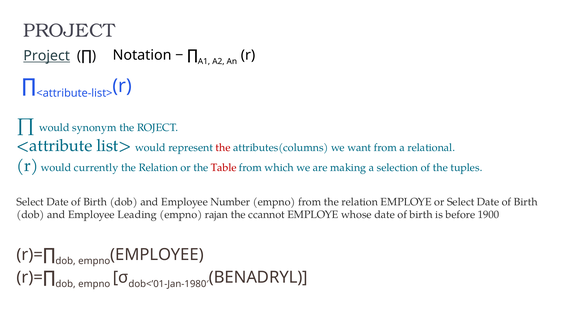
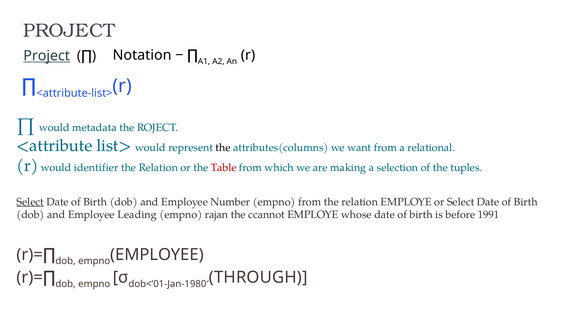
synonym: synonym -> metadata
the at (223, 148) colour: red -> black
currently: currently -> identifier
Select at (30, 202) underline: none -> present
1900: 1900 -> 1991
BENADRYL: BENADRYL -> THROUGH
